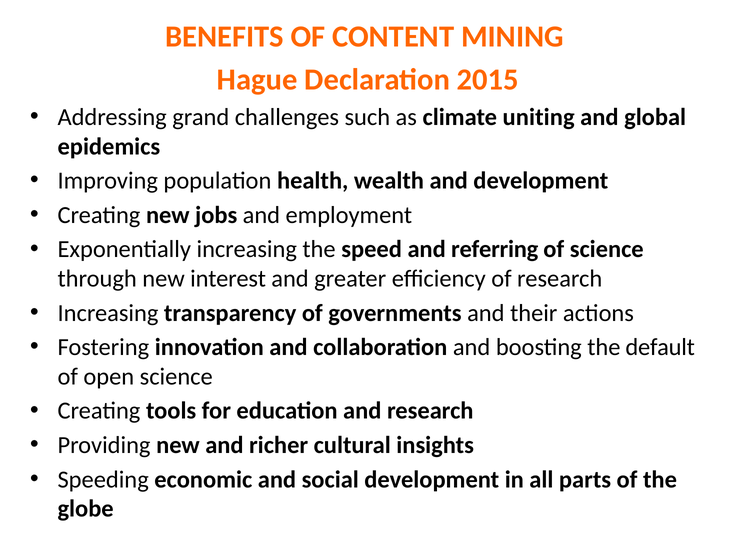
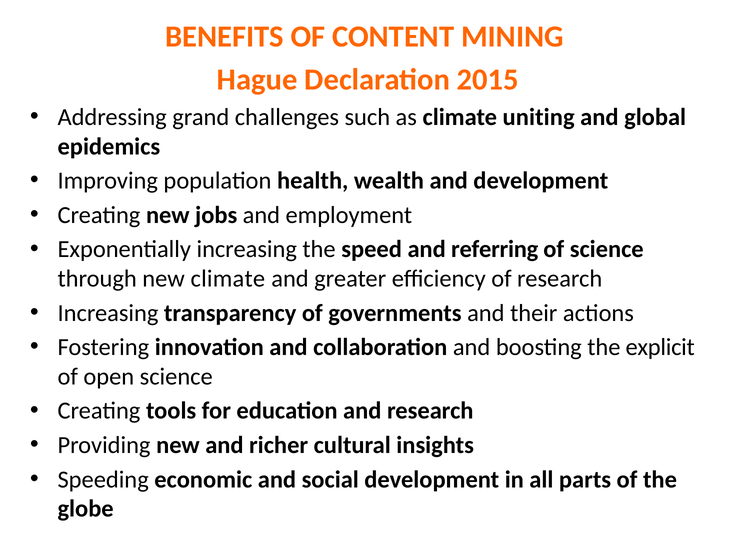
new interest: interest -> climate
default: default -> explicit
